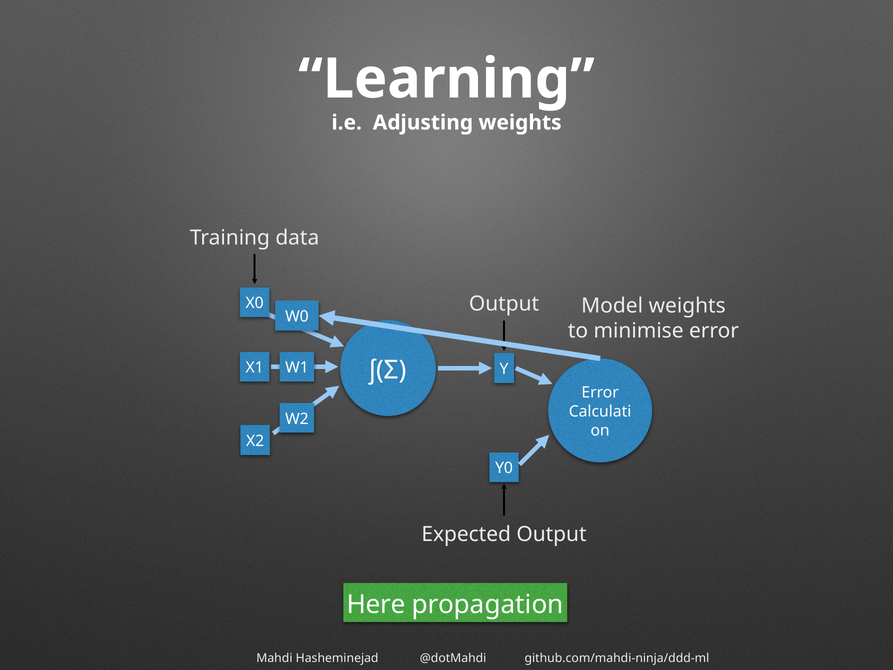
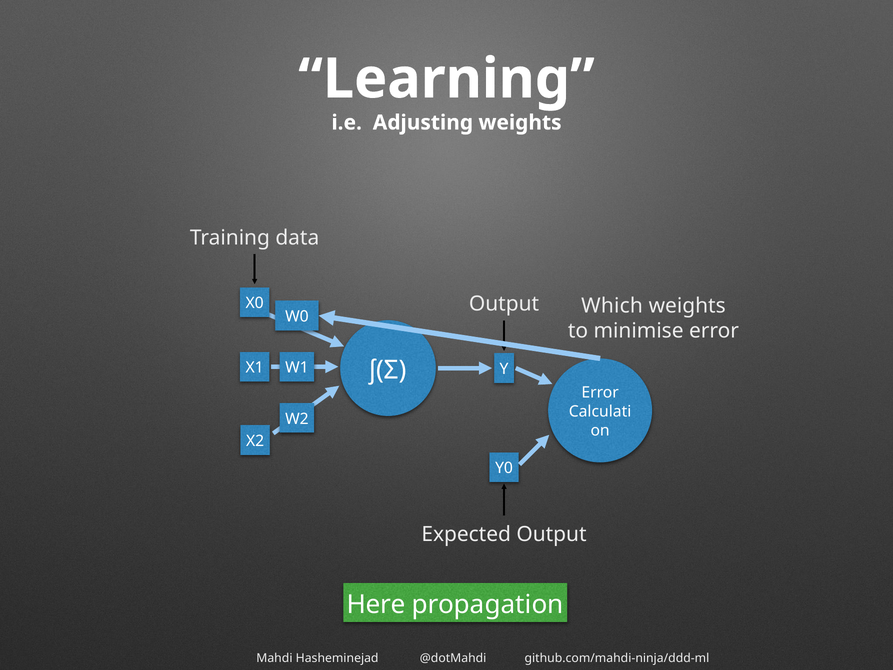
Model: Model -> Which
